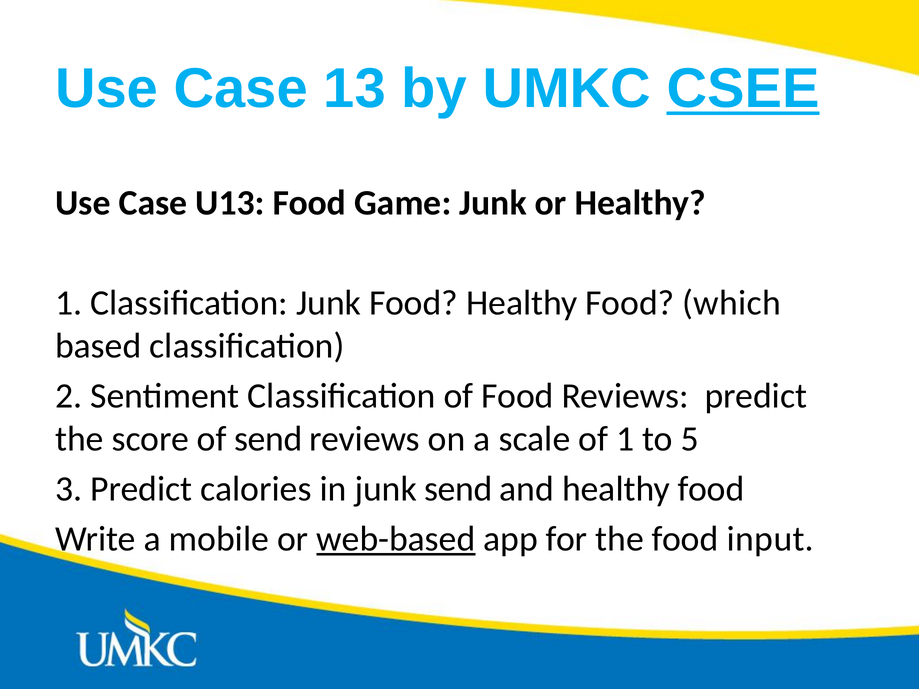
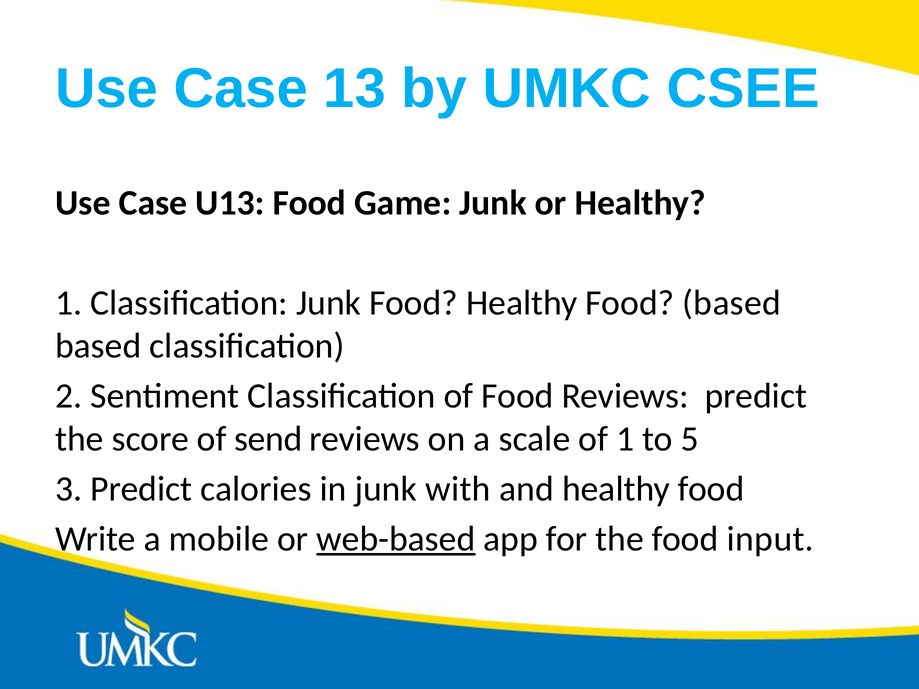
CSEE underline: present -> none
Food which: which -> based
junk send: send -> with
